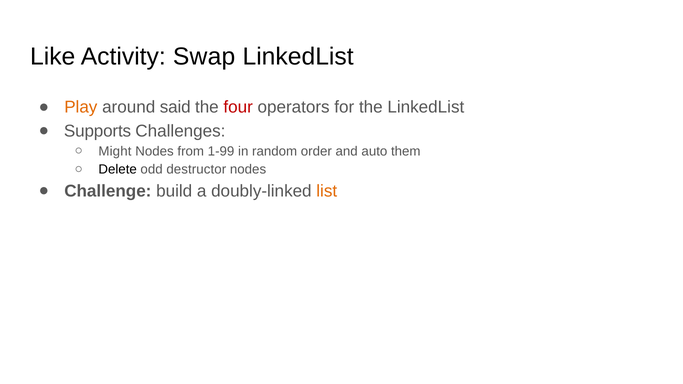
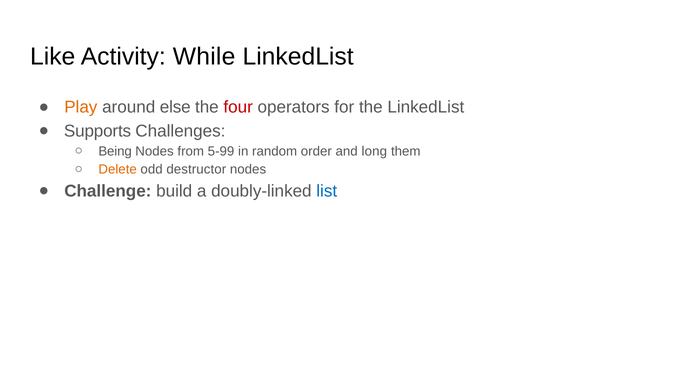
Swap: Swap -> While
said: said -> else
Might: Might -> Being
1-99: 1-99 -> 5-99
auto: auto -> long
Delete colour: black -> orange
list colour: orange -> blue
